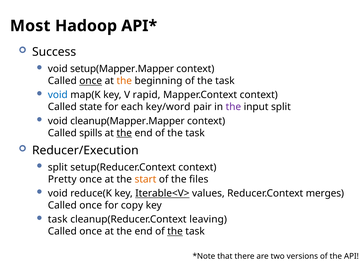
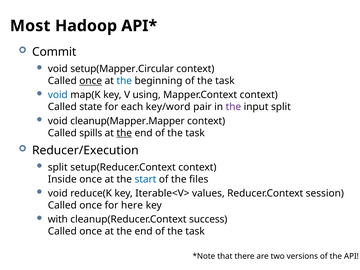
Success: Success -> Commit
setup(Mapper.Mapper: setup(Mapper.Mapper -> setup(Mapper.Circular
the at (124, 81) colour: orange -> blue
rapid: rapid -> using
Pretty: Pretty -> Inside
start colour: orange -> blue
Iterable<V> underline: present -> none
merges: merges -> session
copy: copy -> here
task at (58, 219): task -> with
leaving: leaving -> success
the at (175, 231) underline: present -> none
